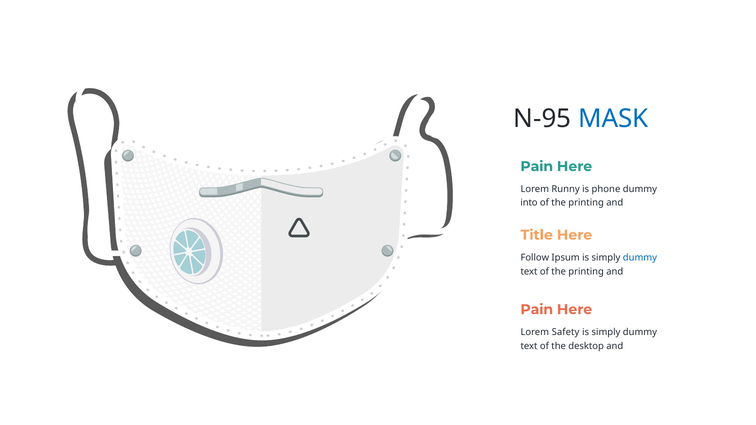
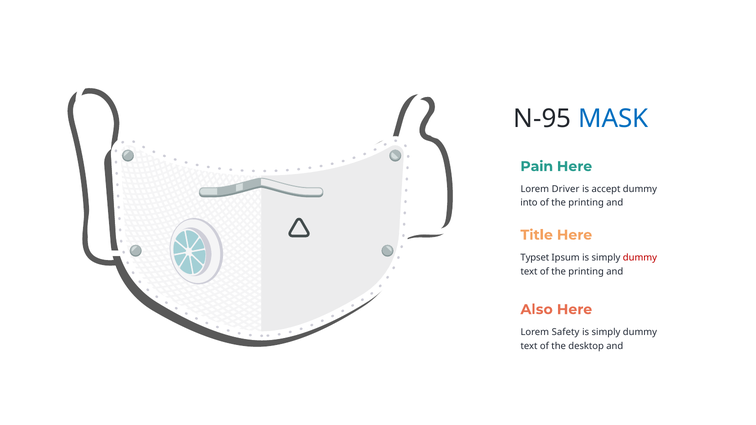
Runny: Runny -> Driver
phone: phone -> accept
Follow: Follow -> Typset
dummy at (640, 258) colour: blue -> red
Pain at (537, 310): Pain -> Also
